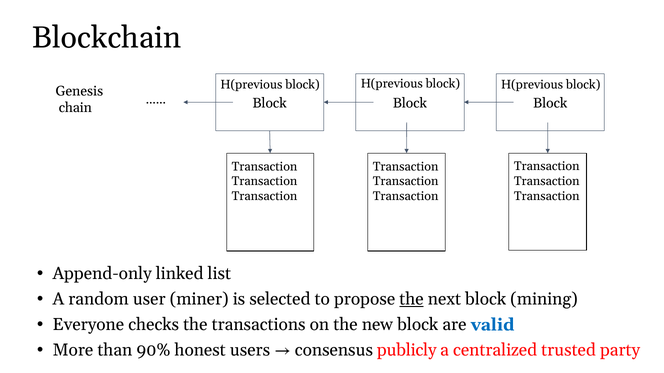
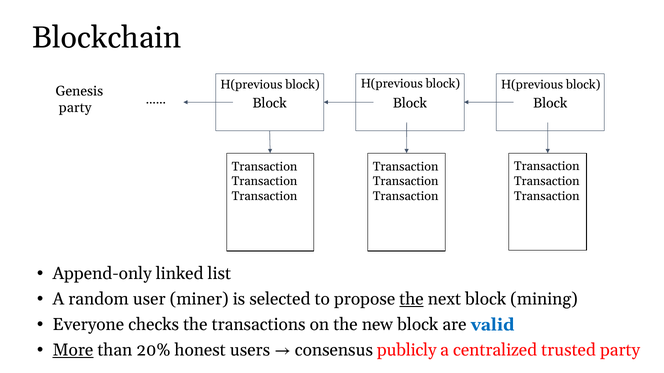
chain at (75, 108): chain -> party
More underline: none -> present
90%: 90% -> 20%
